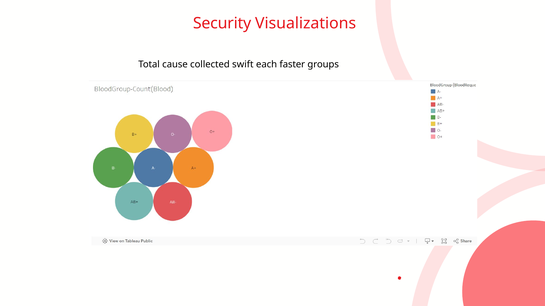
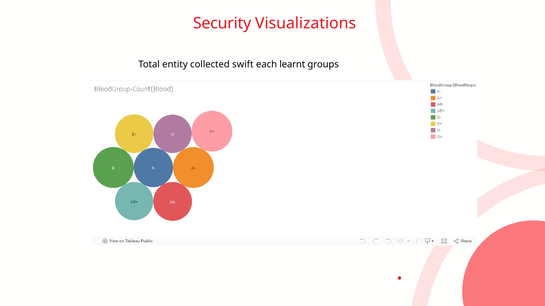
cause: cause -> entity
faster: faster -> learnt
